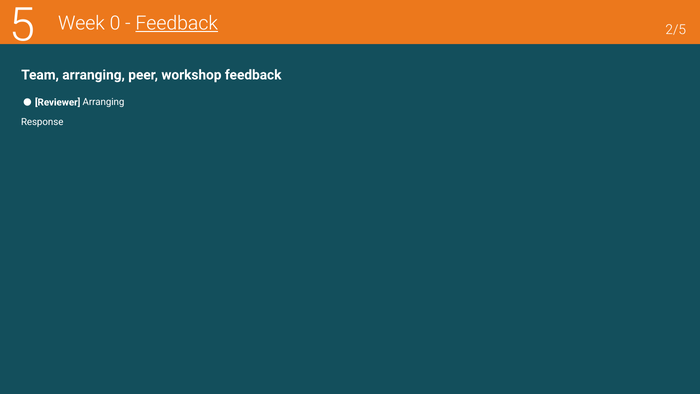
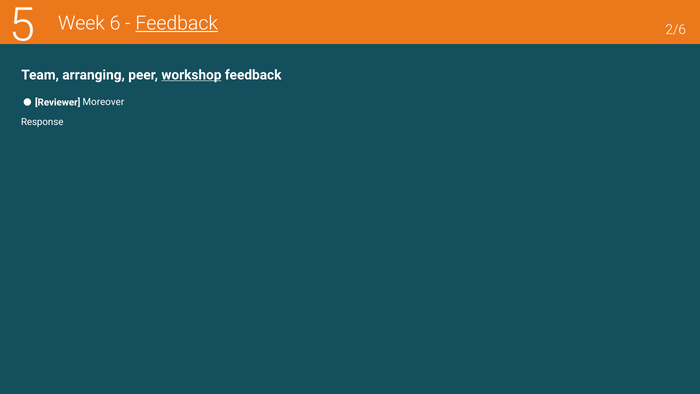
0: 0 -> 6
2/5: 2/5 -> 2/6
workshop underline: none -> present
Reviewer Arranging: Arranging -> Moreover
